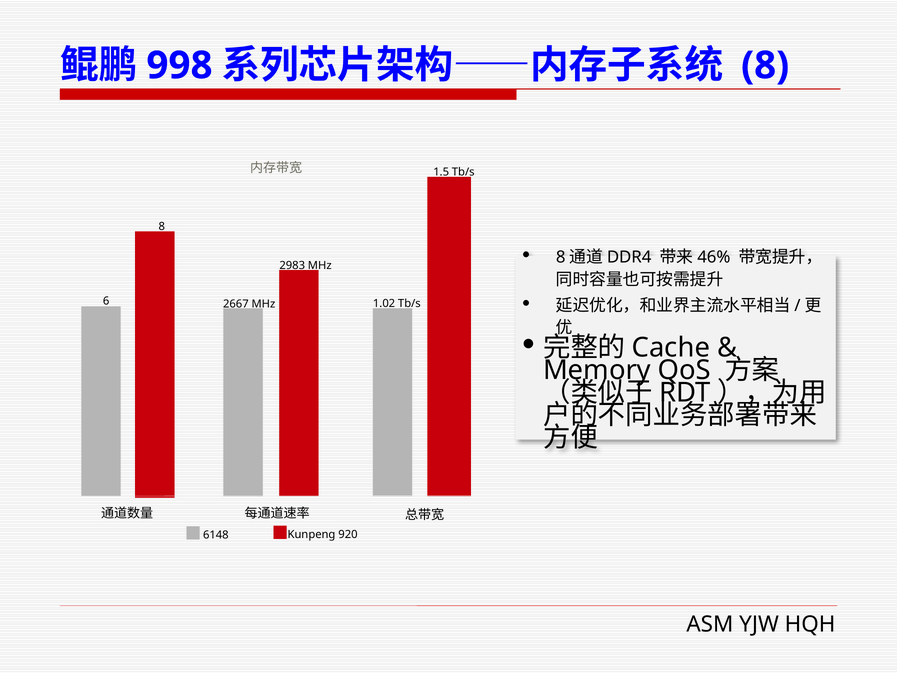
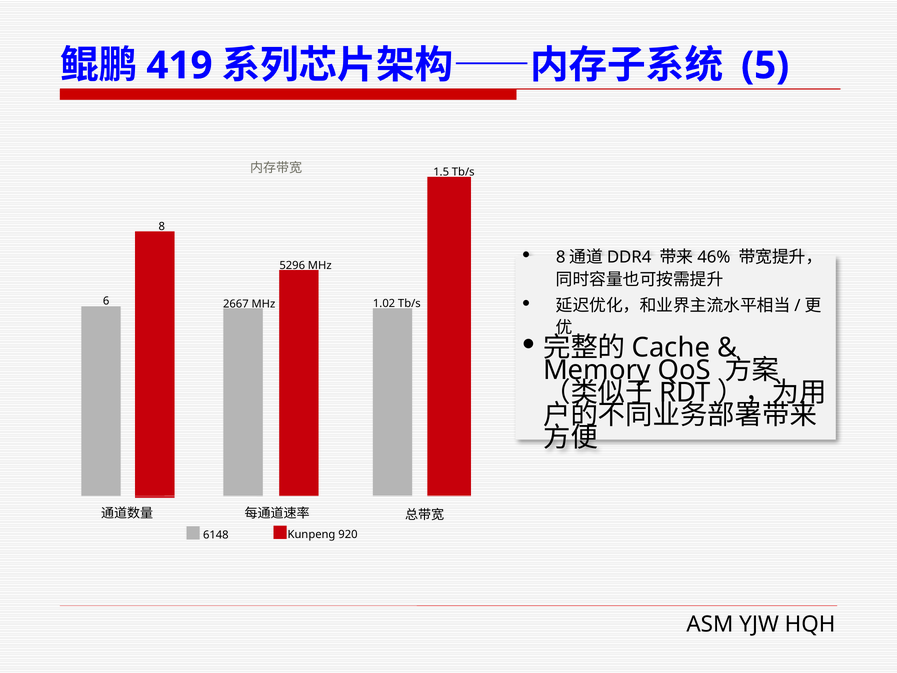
998: 998 -> 419
8 at (765, 66): 8 -> 5
2983: 2983 -> 5296
